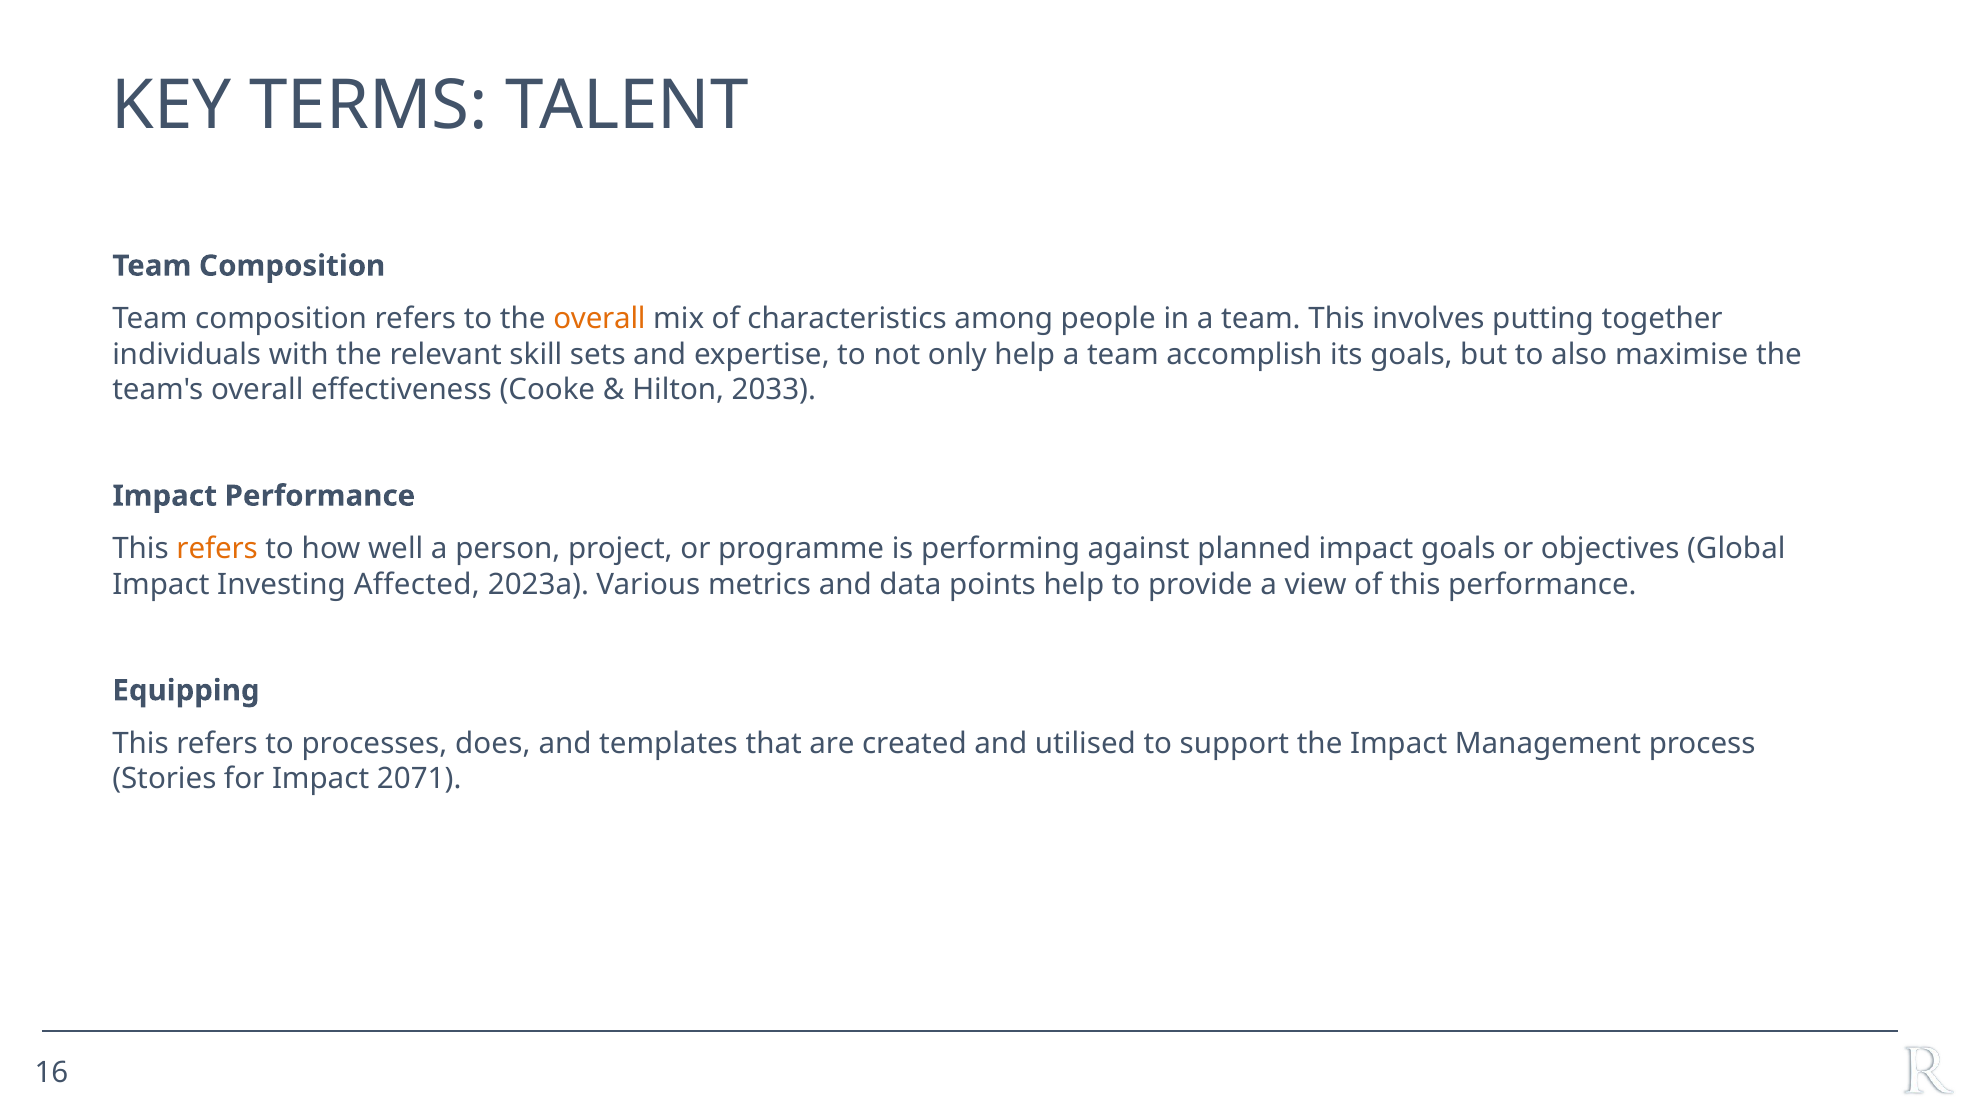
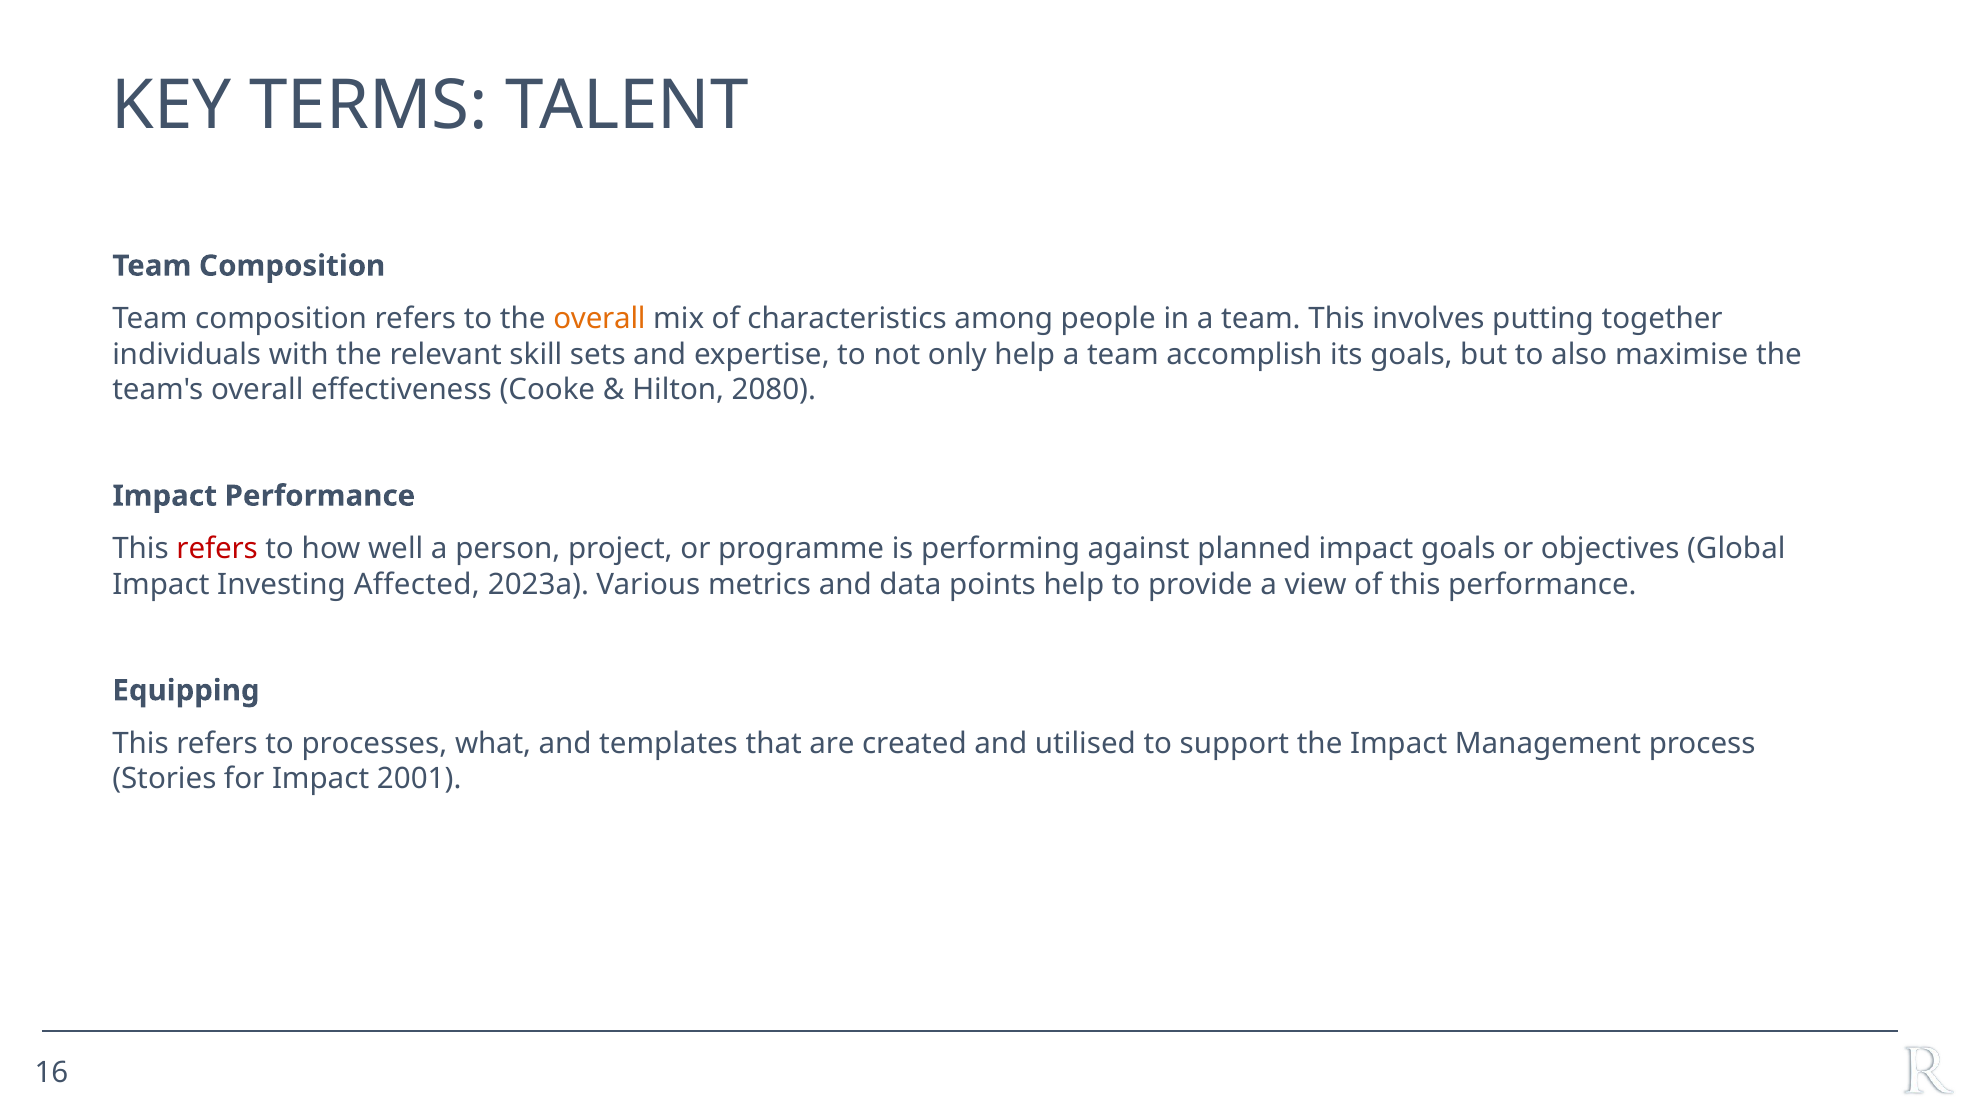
2033: 2033 -> 2080
refers at (217, 549) colour: orange -> red
does: does -> what
2071: 2071 -> 2001
